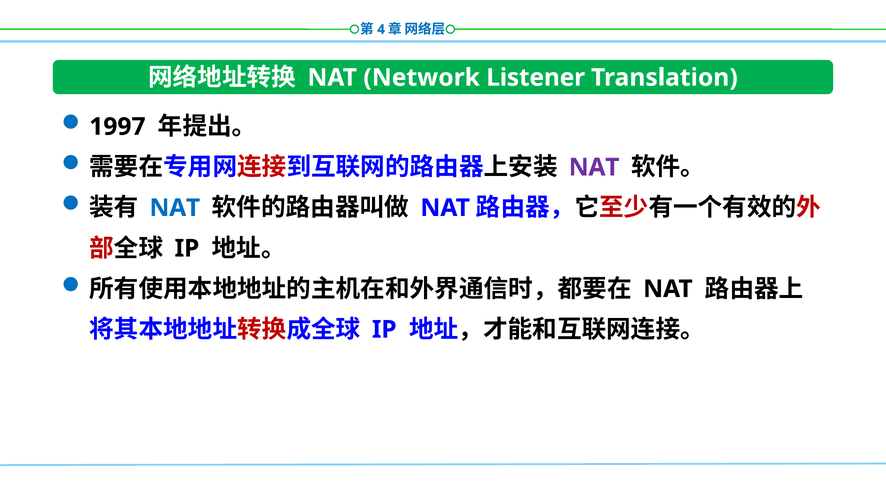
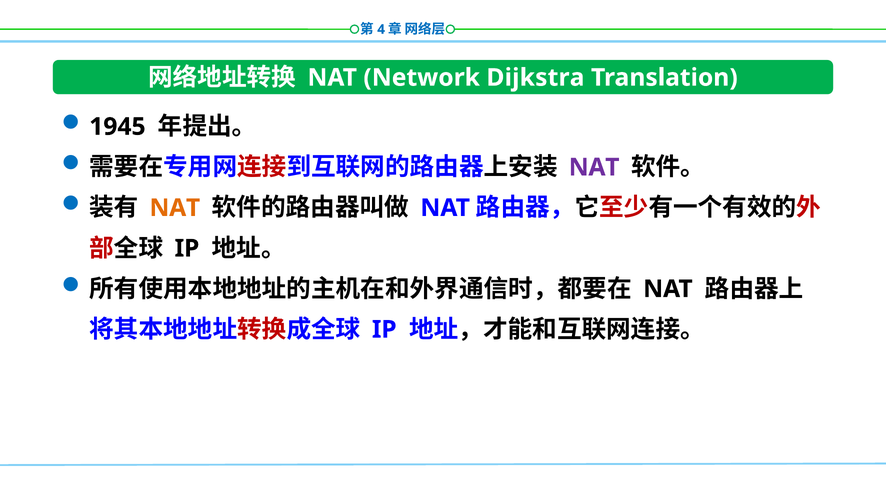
Listener: Listener -> Dijkstra
1997: 1997 -> 1945
NAT at (175, 208) colour: blue -> orange
